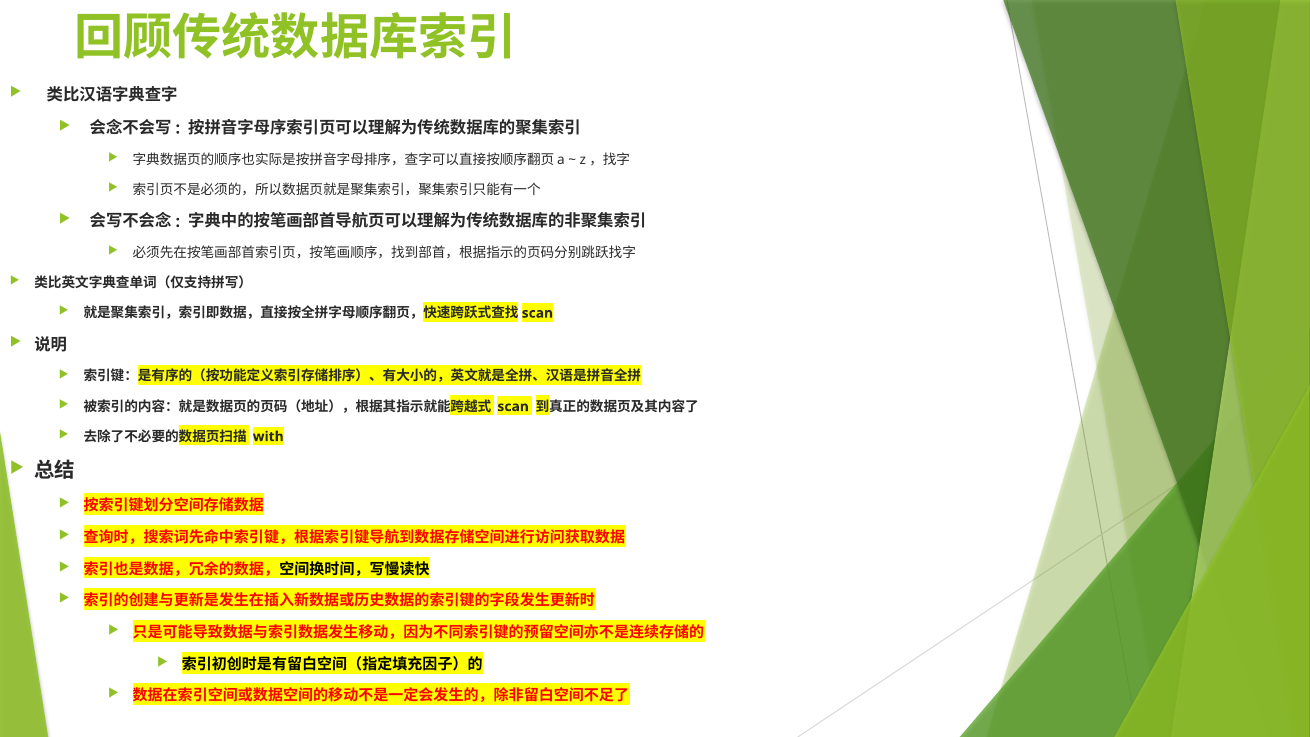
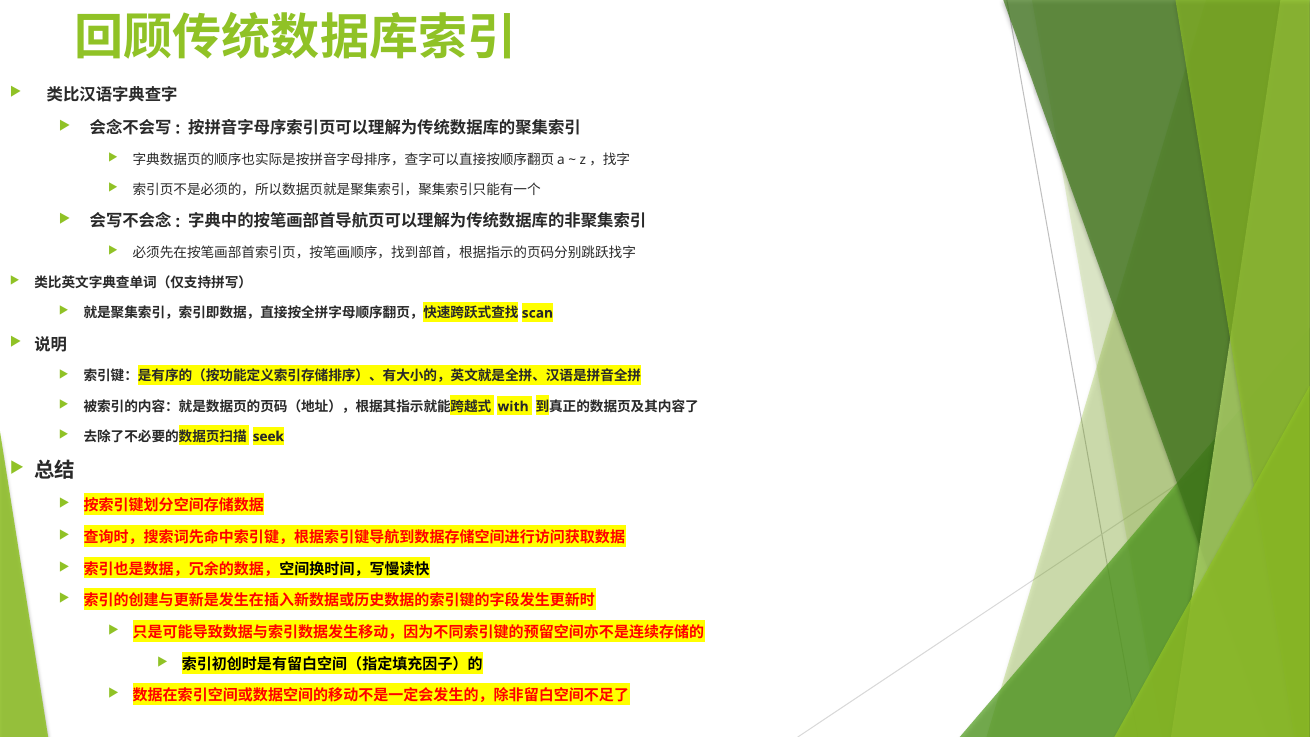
scan at (513, 406): scan -> with
with: with -> seek
